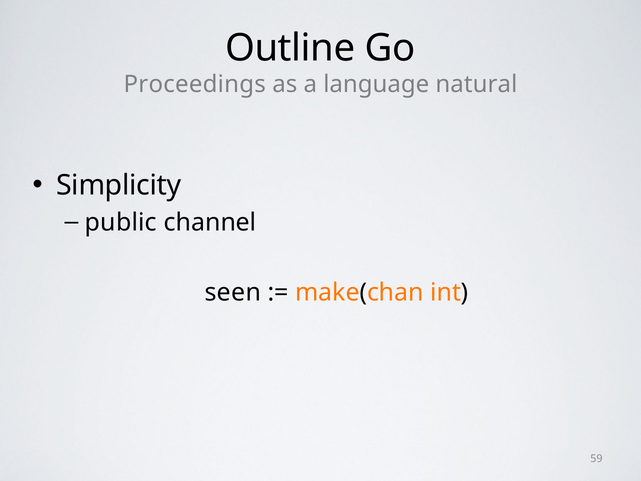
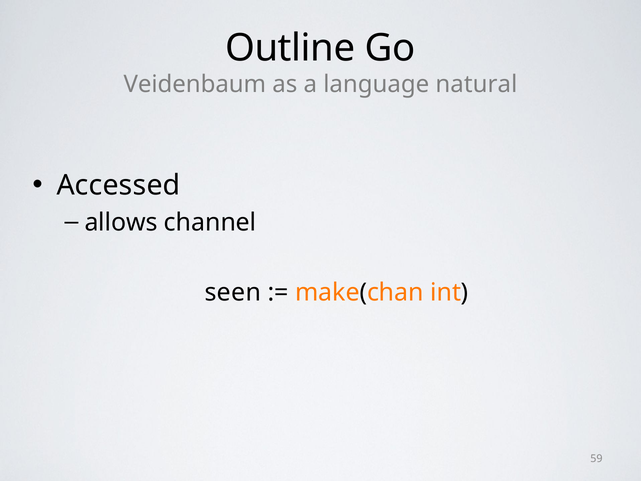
Proceedings: Proceedings -> Veidenbaum
Simplicity: Simplicity -> Accessed
public: public -> allows
